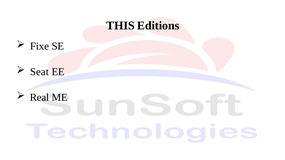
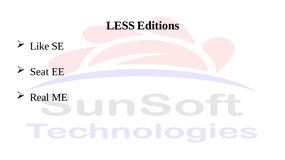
THIS: THIS -> LESS
Fixe: Fixe -> Like
